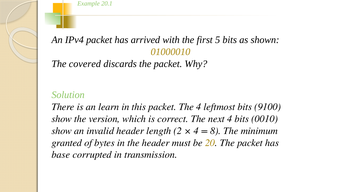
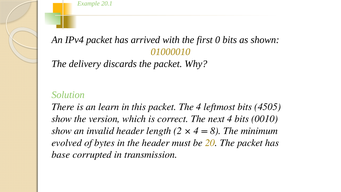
5: 5 -> 0
covered: covered -> delivery
9100: 9100 -> 4505
granted: granted -> evolved
